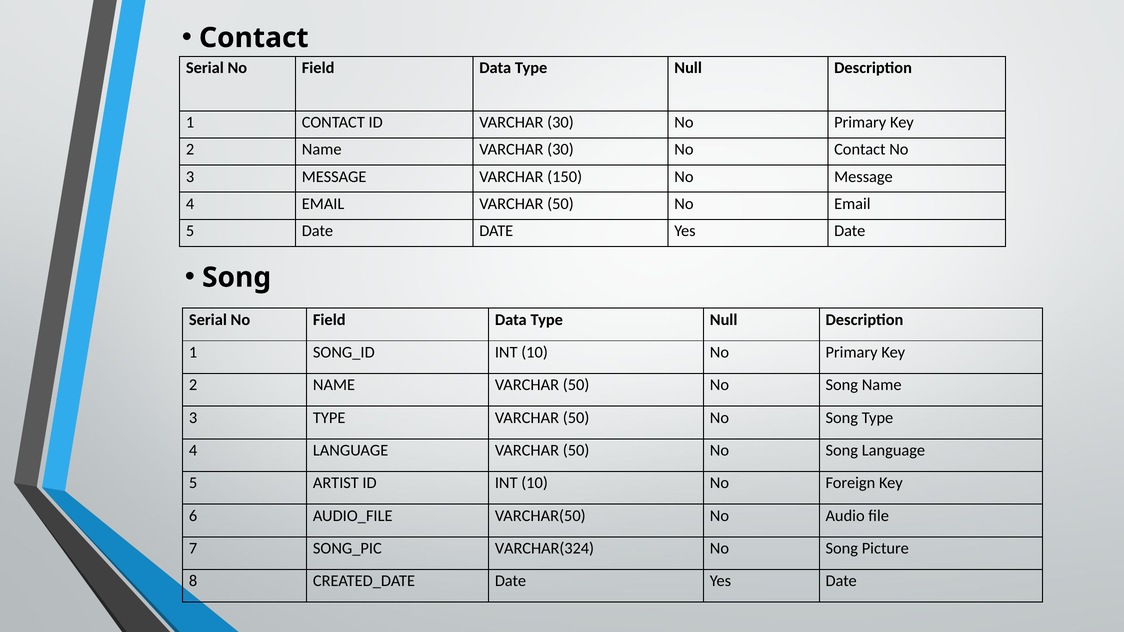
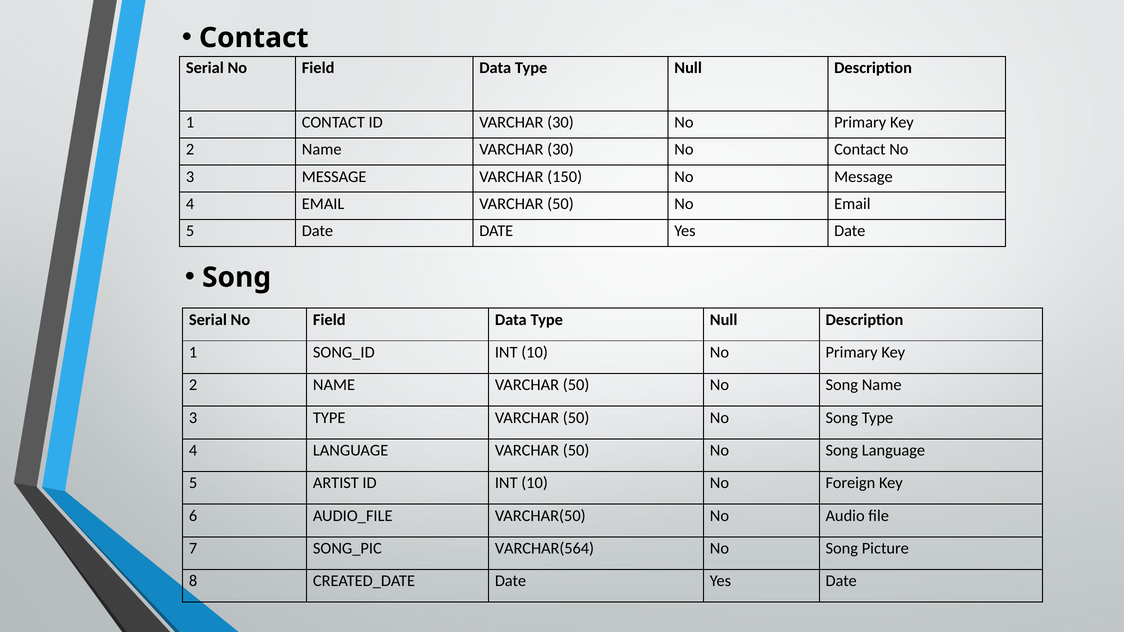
VARCHAR(324: VARCHAR(324 -> VARCHAR(564
